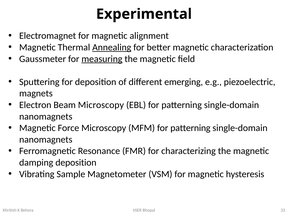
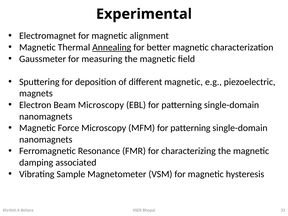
measuring underline: present -> none
different emerging: emerging -> magnetic
damping deposition: deposition -> associated
